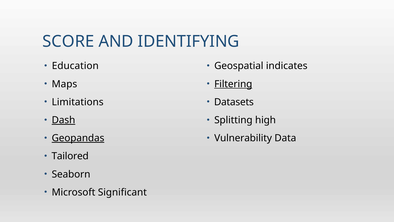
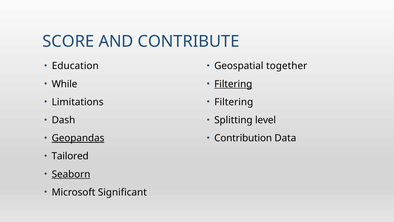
IDENTIFYING: IDENTIFYING -> CONTRIBUTE
indicates: indicates -> together
Maps: Maps -> While
Datasets at (234, 102): Datasets -> Filtering
Dash underline: present -> none
high: high -> level
Vulnerability: Vulnerability -> Contribution
Seaborn underline: none -> present
